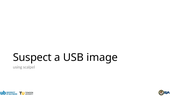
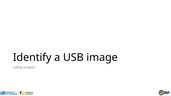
Suspect: Suspect -> Identify
